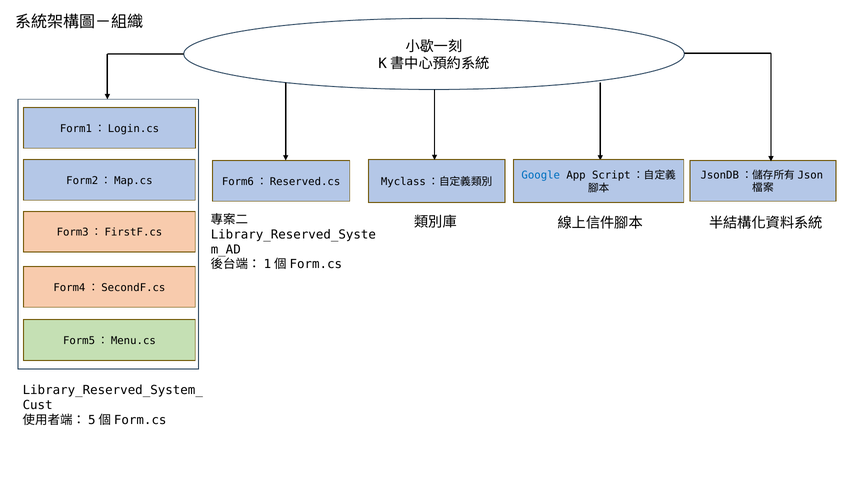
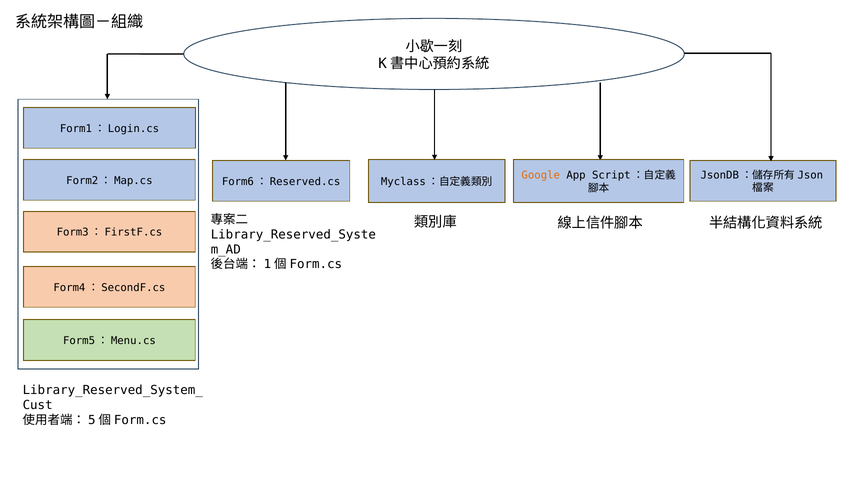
Google colour: blue -> orange
